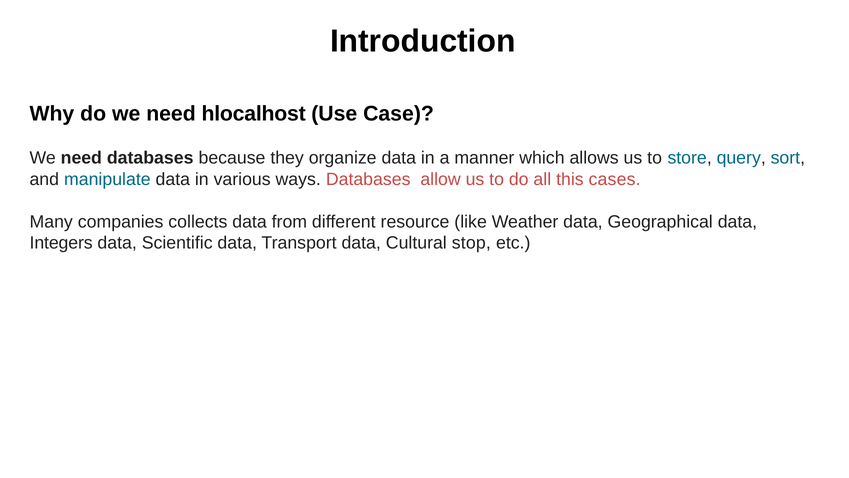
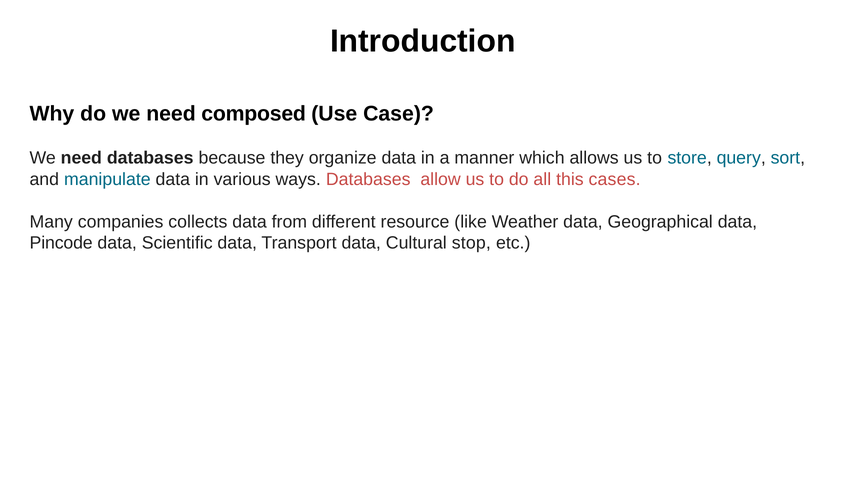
hlocalhost: hlocalhost -> composed
Integers: Integers -> Pincode
